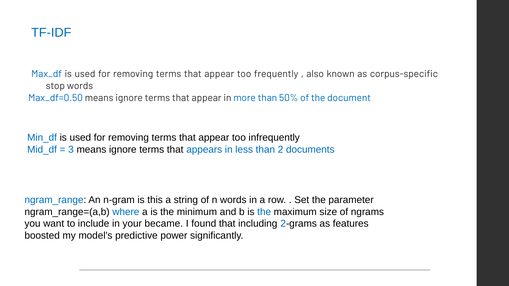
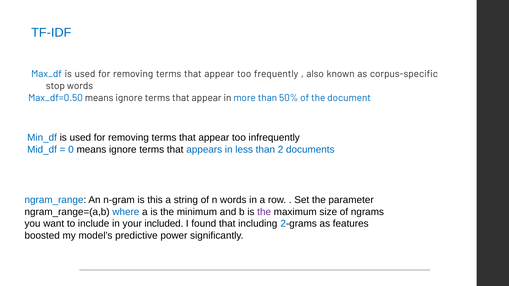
3: 3 -> 0
the at (264, 212) colour: blue -> purple
became: became -> included
